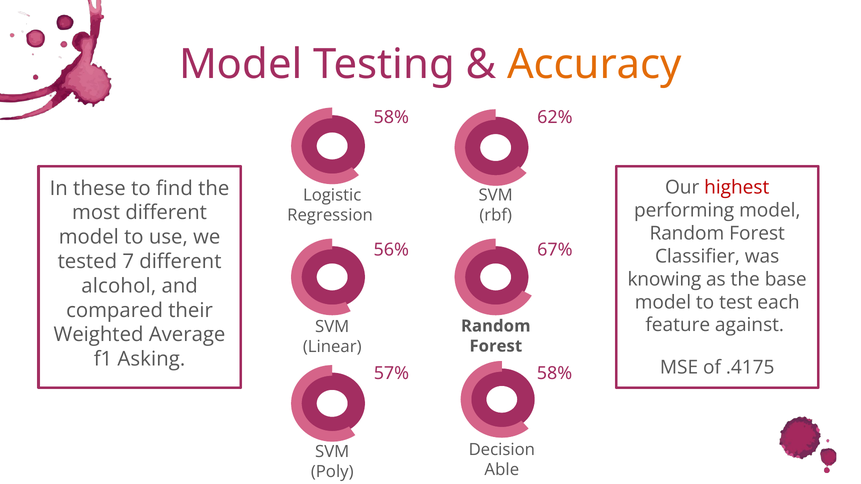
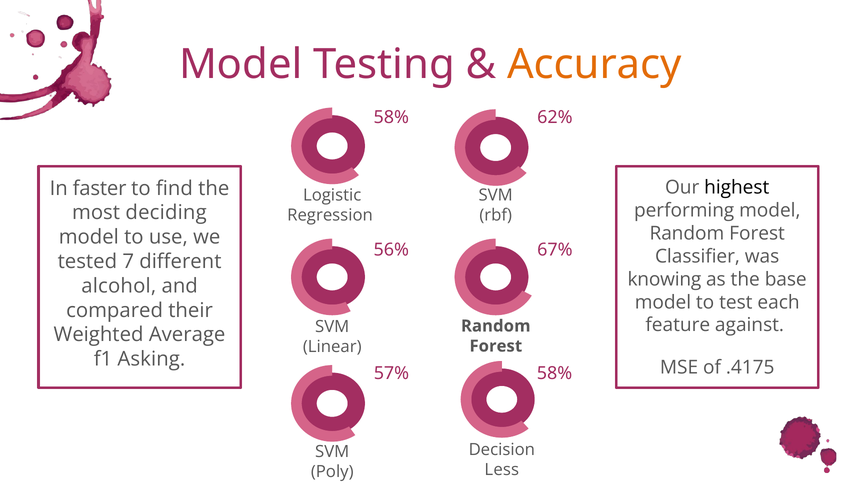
highest colour: red -> black
these: these -> faster
most different: different -> deciding
Able: Able -> Less
